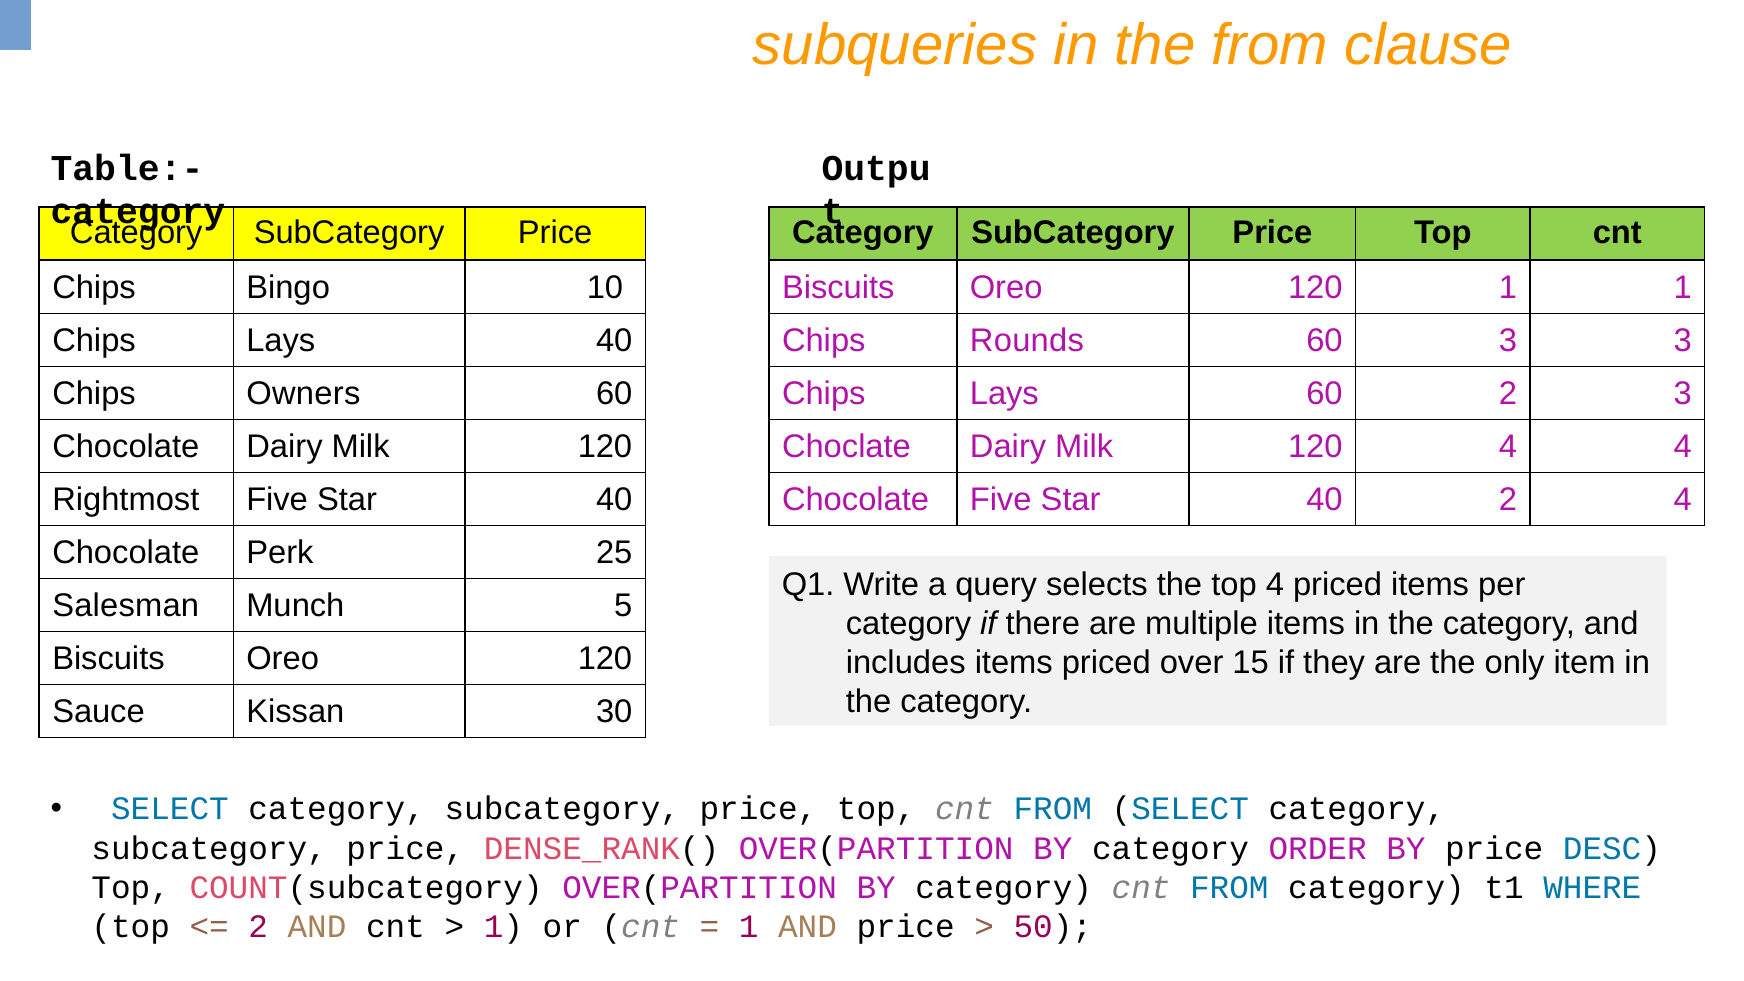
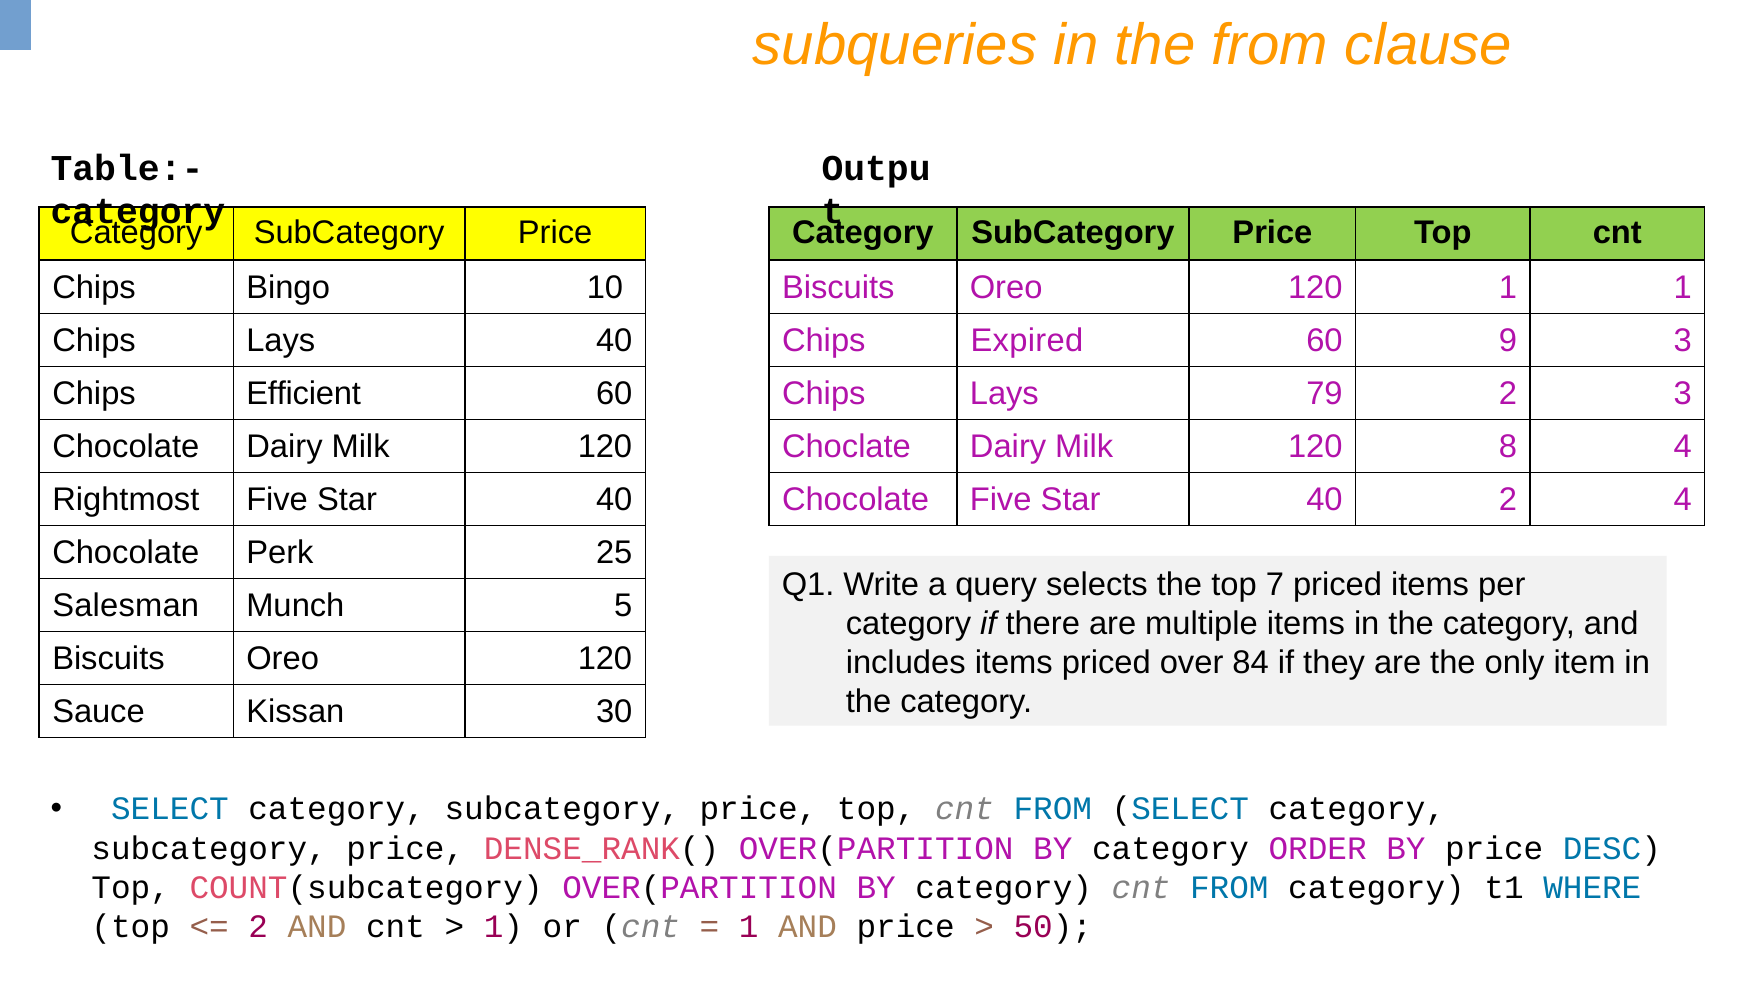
Rounds: Rounds -> Expired
60 3: 3 -> 9
Owners: Owners -> Efficient
Lays 60: 60 -> 79
120 4: 4 -> 8
top 4: 4 -> 7
15: 15 -> 84
